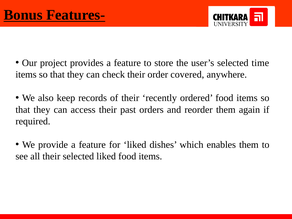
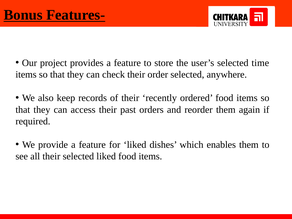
order covered: covered -> selected
